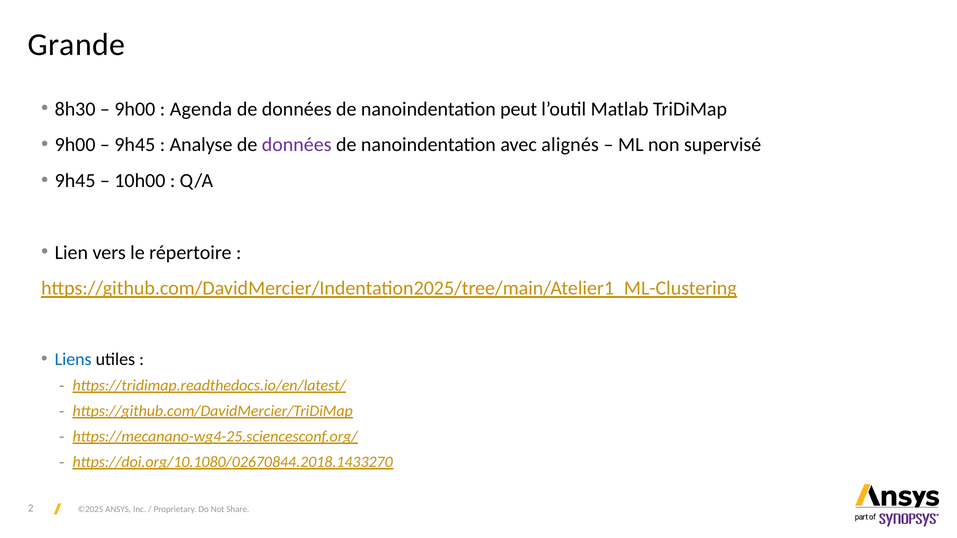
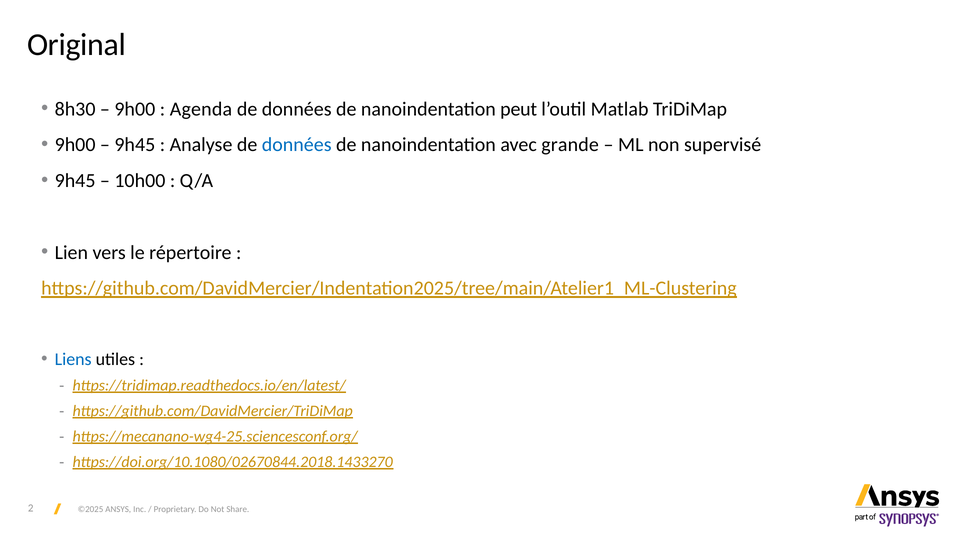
Grande: Grande -> Original
données at (297, 145) colour: purple -> blue
alignés: alignés -> grande
